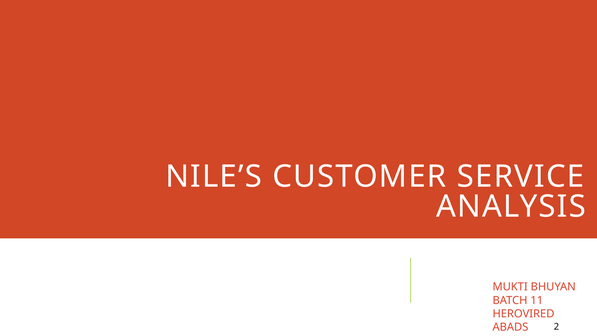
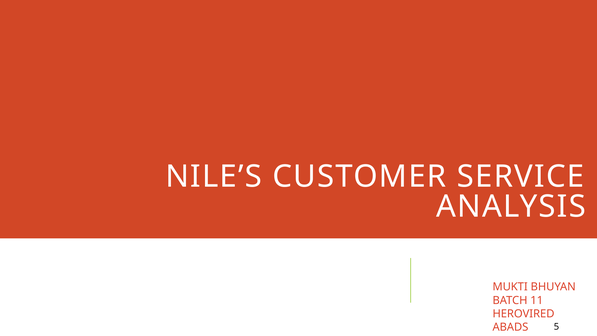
2: 2 -> 5
